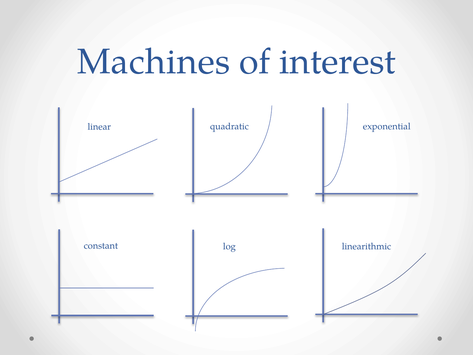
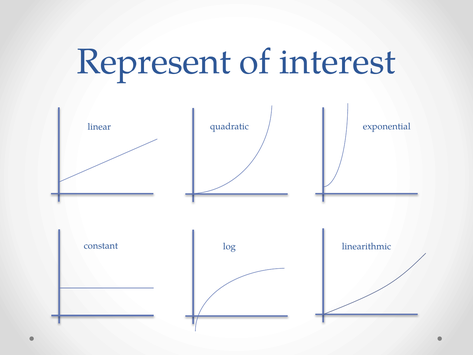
Machines: Machines -> Represent
